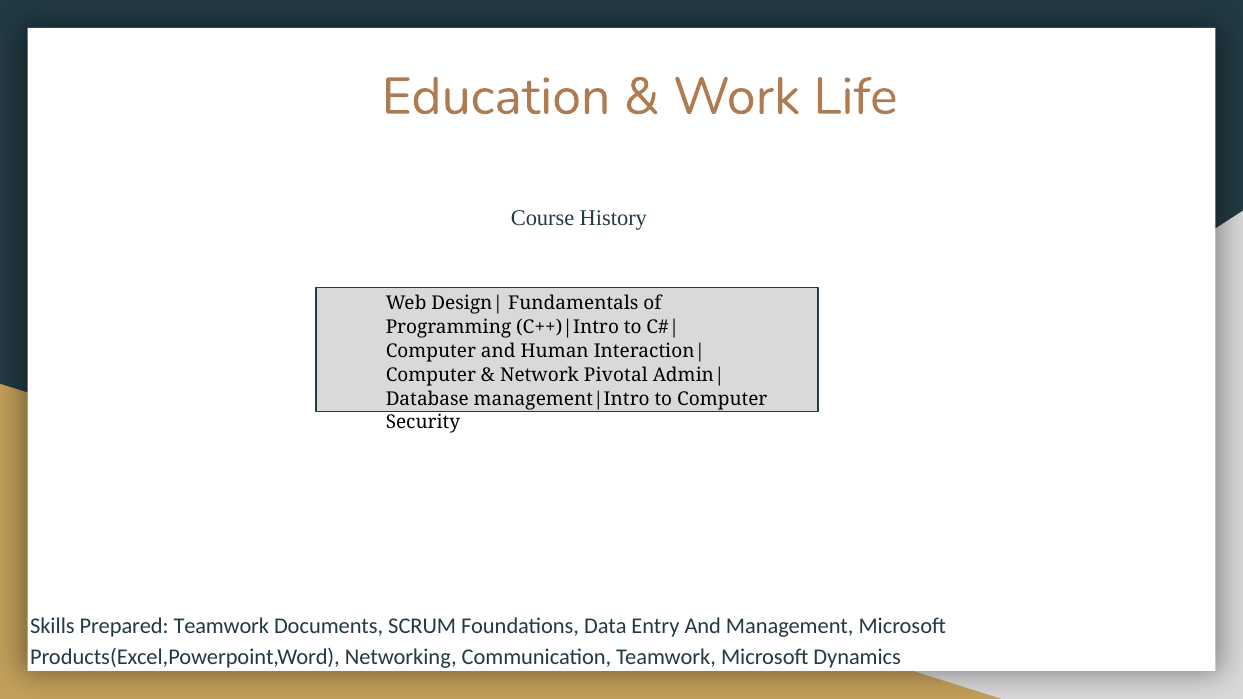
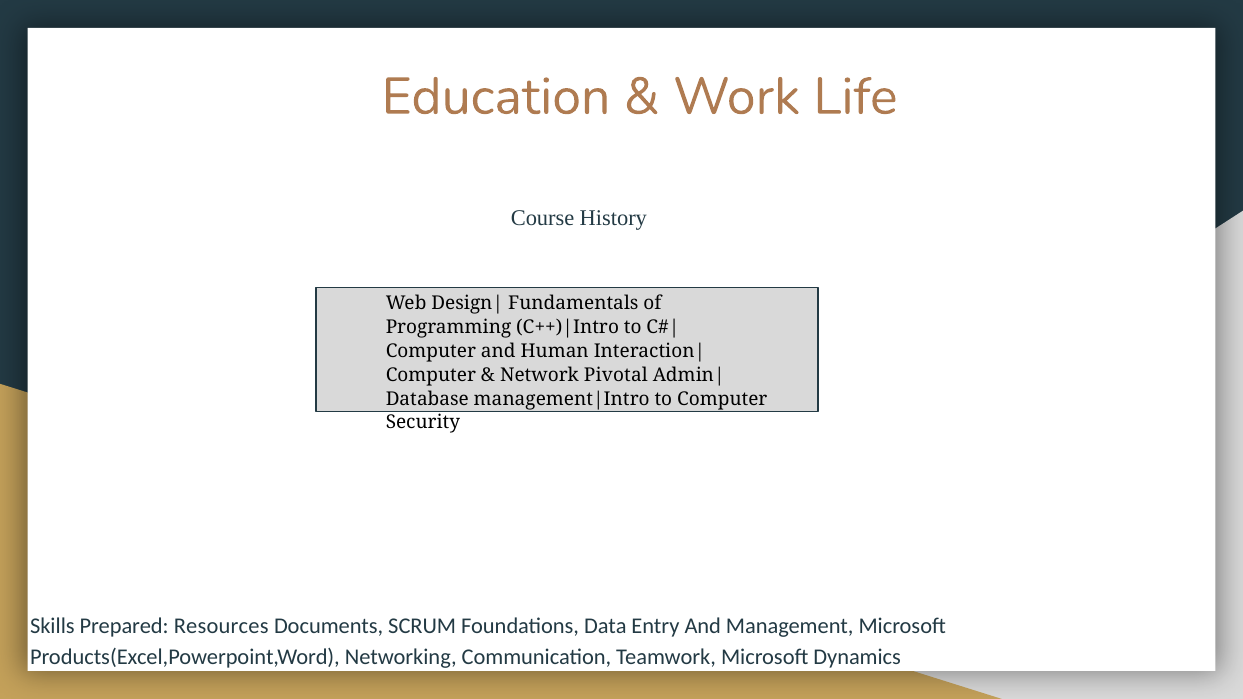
Prepared Teamwork: Teamwork -> Resources
